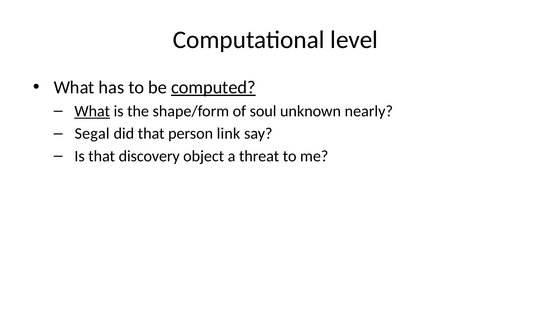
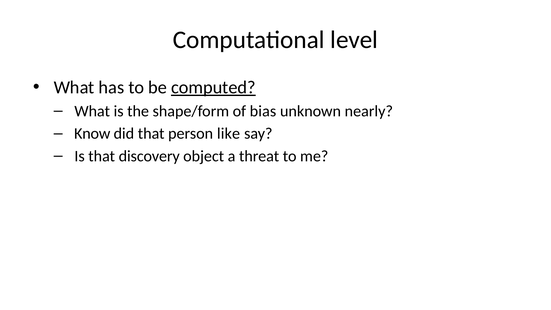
What at (92, 111) underline: present -> none
soul: soul -> bias
Segal: Segal -> Know
link: link -> like
